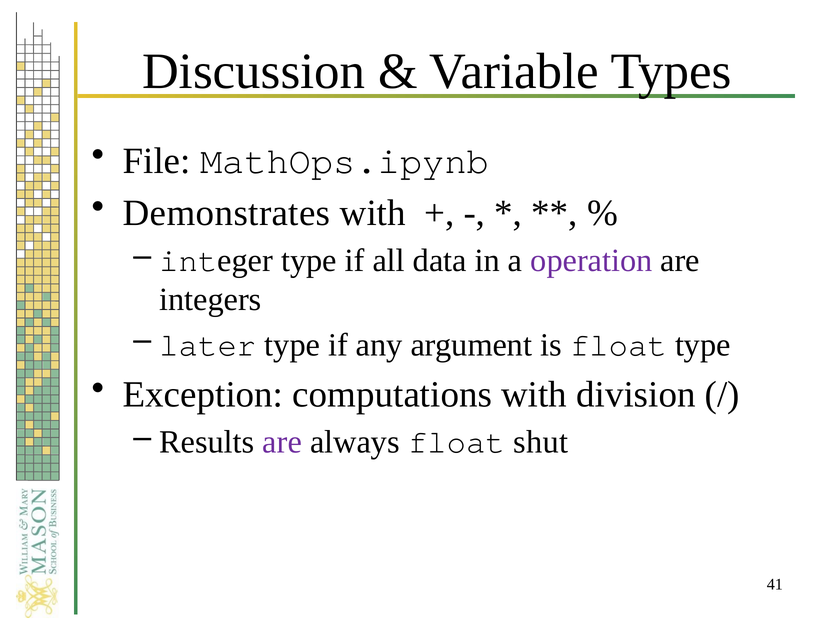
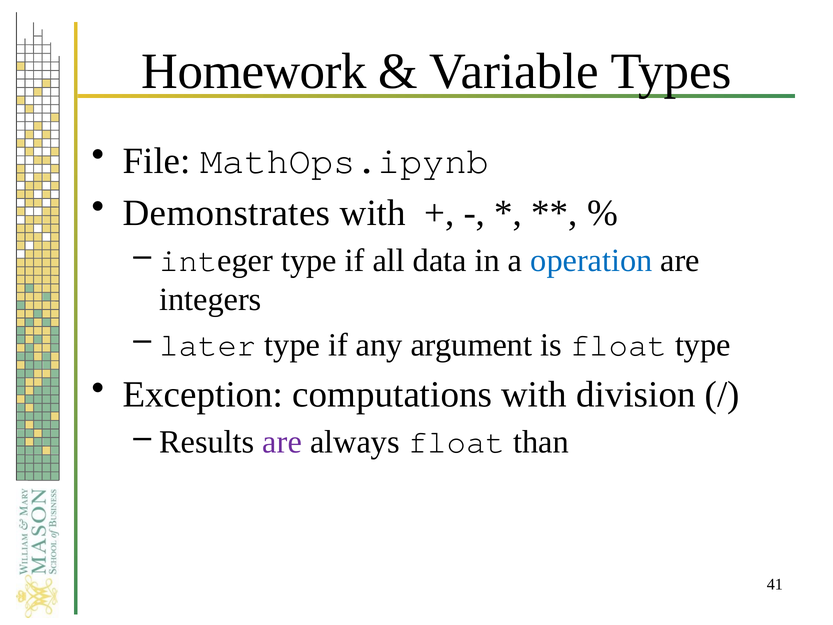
Discussion: Discussion -> Homework
operation colour: purple -> blue
shut: shut -> than
